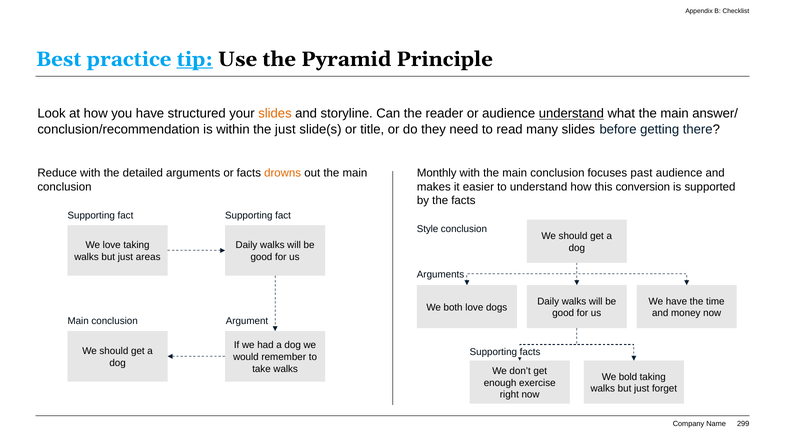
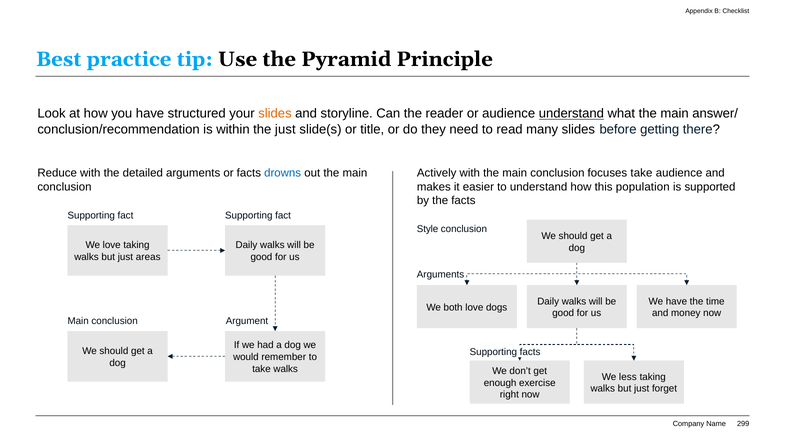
tip underline: present -> none
drowns colour: orange -> blue
Monthly: Monthly -> Actively
focuses past: past -> take
conversion: conversion -> population
bold: bold -> less
